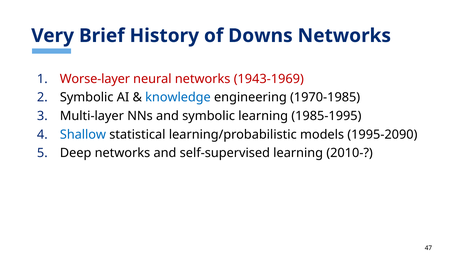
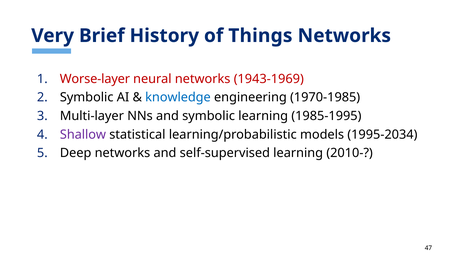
Downs: Downs -> Things
Shallow colour: blue -> purple
1995-2090: 1995-2090 -> 1995-2034
